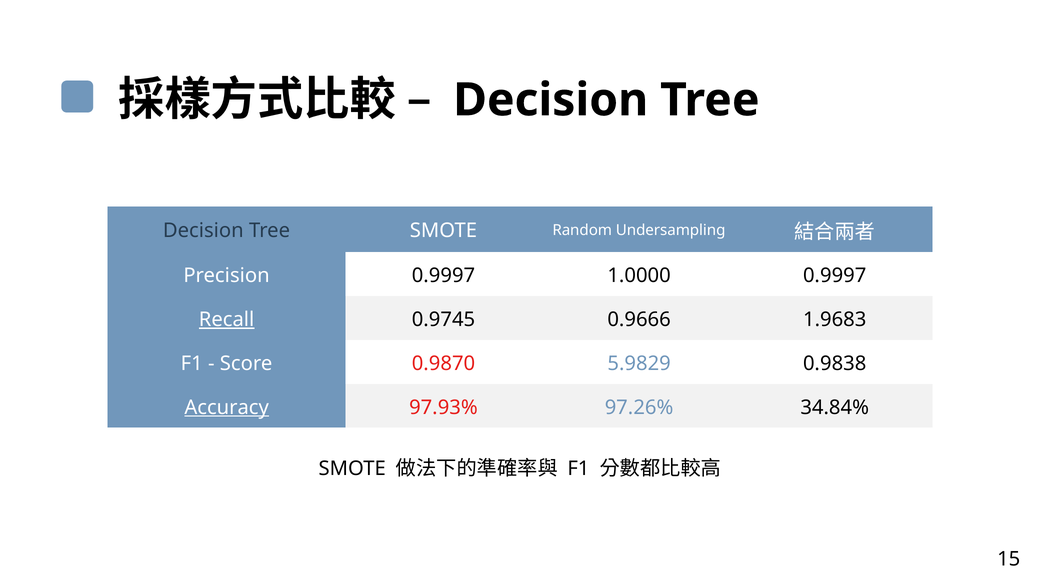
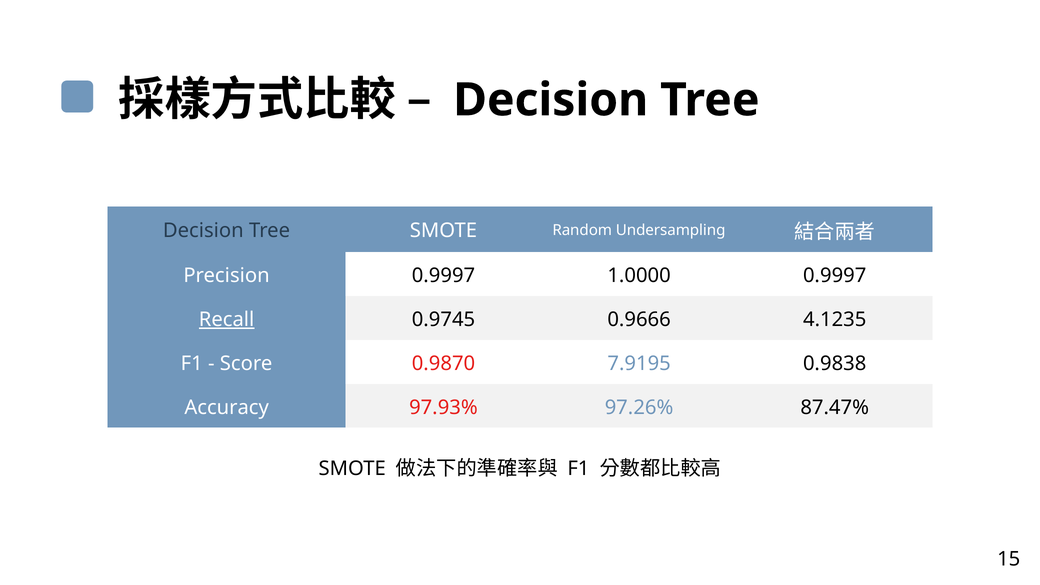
1.9683: 1.9683 -> 4.1235
5.9829: 5.9829 -> 7.9195
Accuracy underline: present -> none
34.84%: 34.84% -> 87.47%
